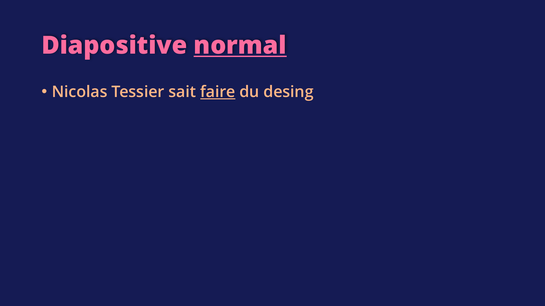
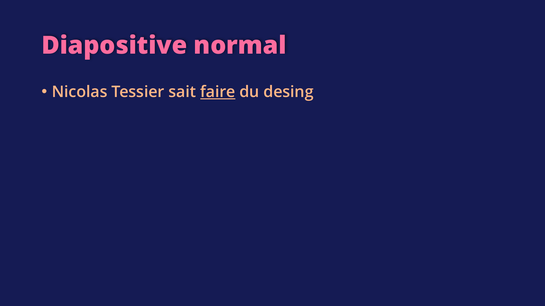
normal underline: present -> none
